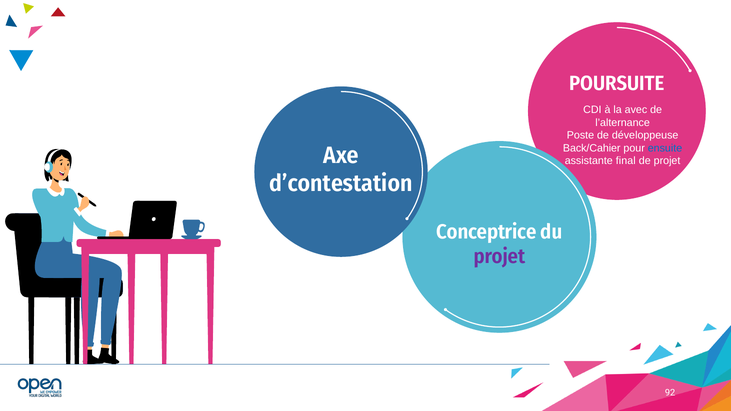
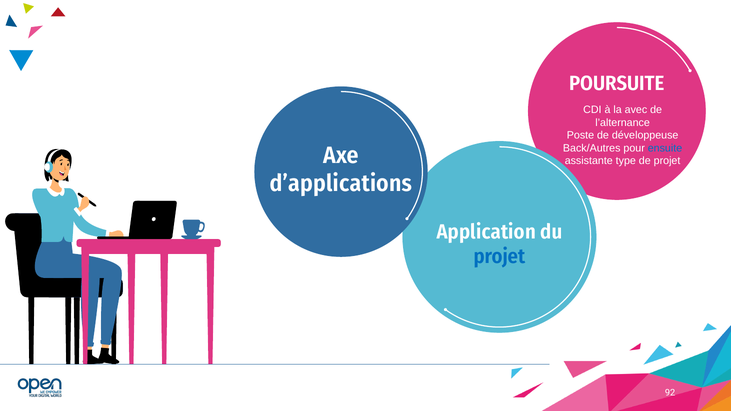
Back/Cahier: Back/Cahier -> Back/Autres
final: final -> type
d’contestation: d’contestation -> d’applications
Conceptrice: Conceptrice -> Application
projet at (499, 257) colour: purple -> blue
